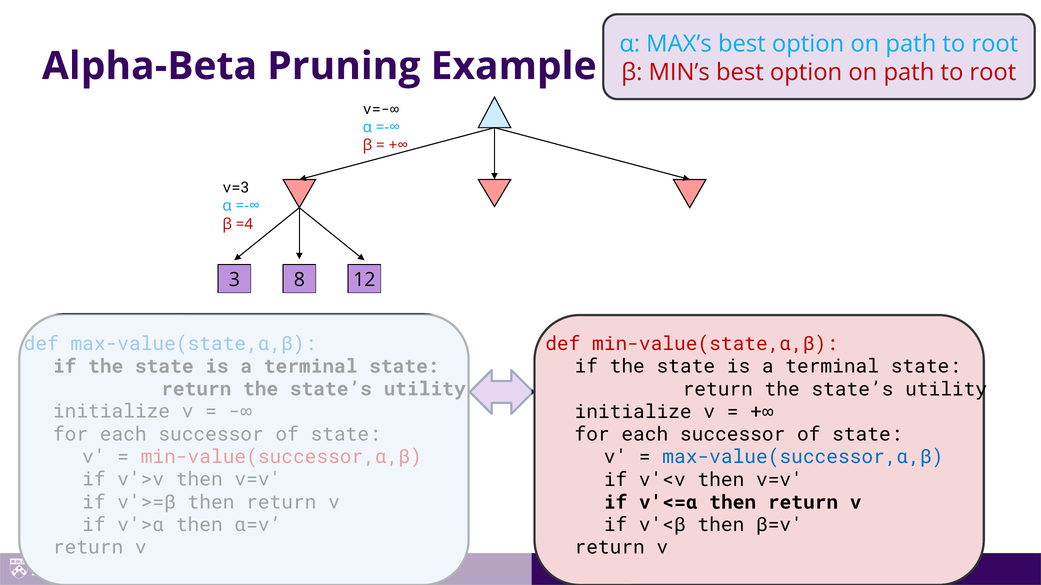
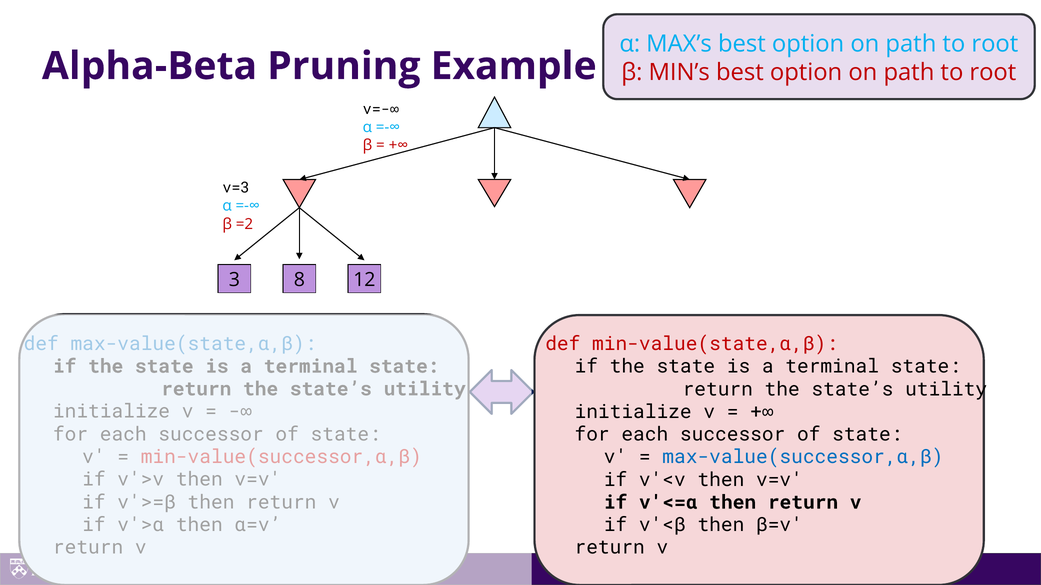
=4: =4 -> =2
